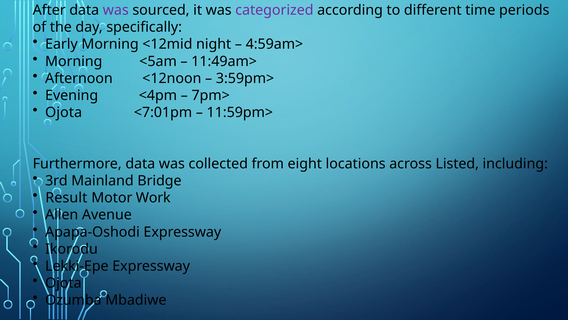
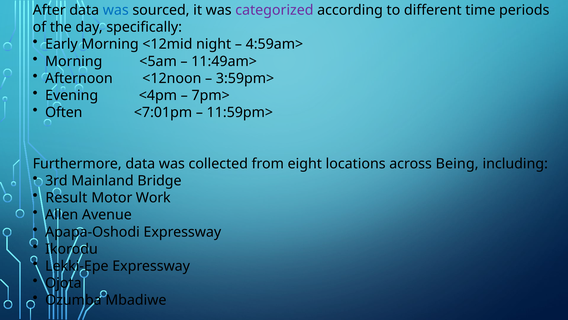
was at (116, 10) colour: purple -> blue
Ojota at (64, 112): Ojota -> Often
Listed: Listed -> Being
